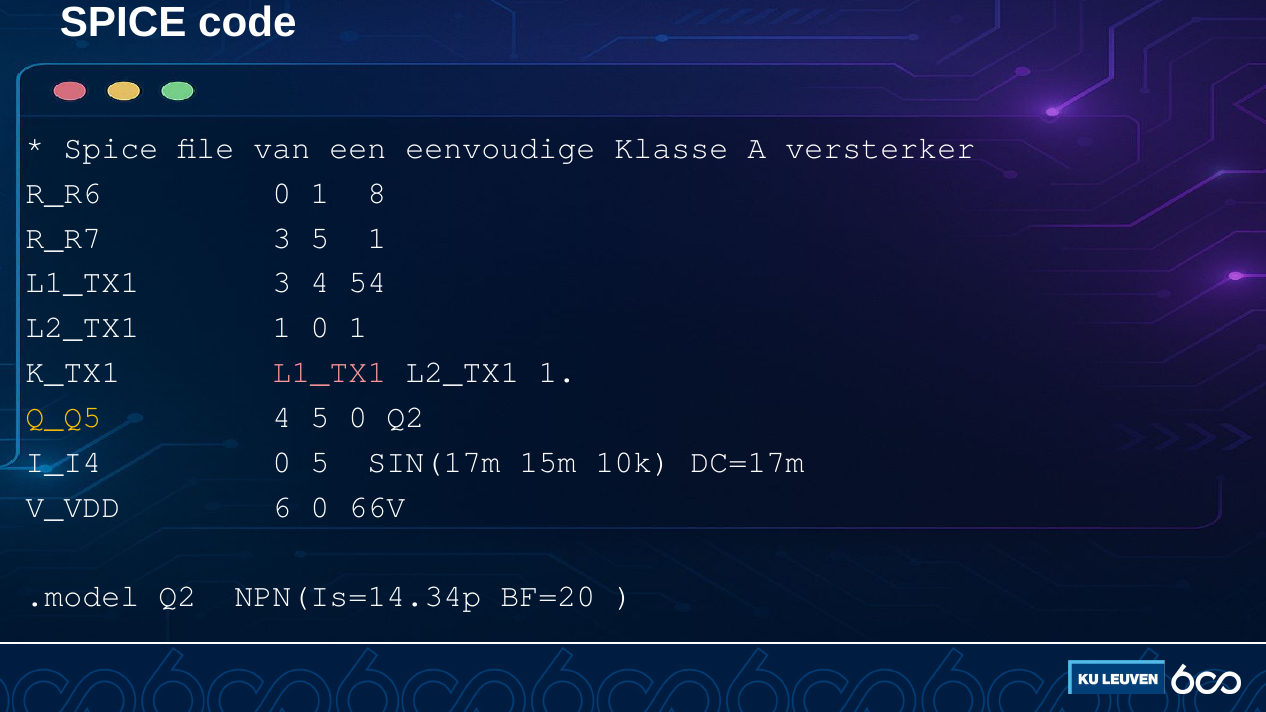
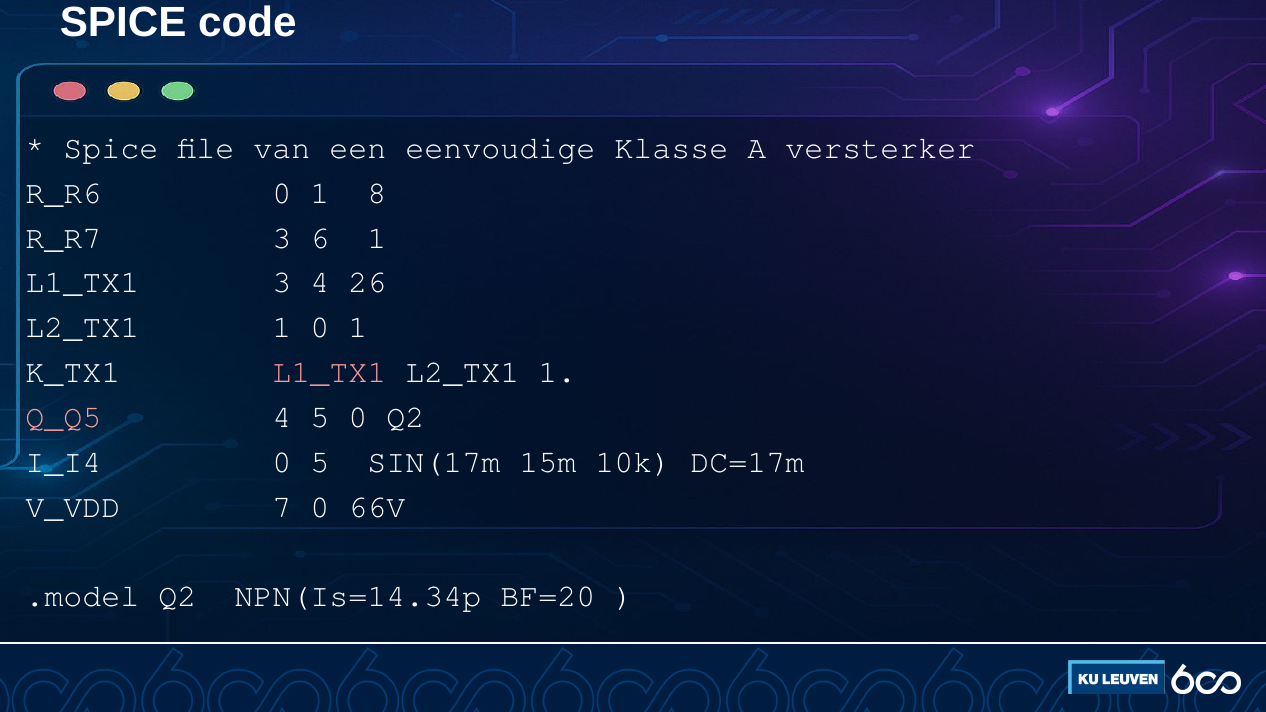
3 5: 5 -> 6
54: 54 -> 26
Q_Q5 colour: yellow -> pink
6: 6 -> 7
